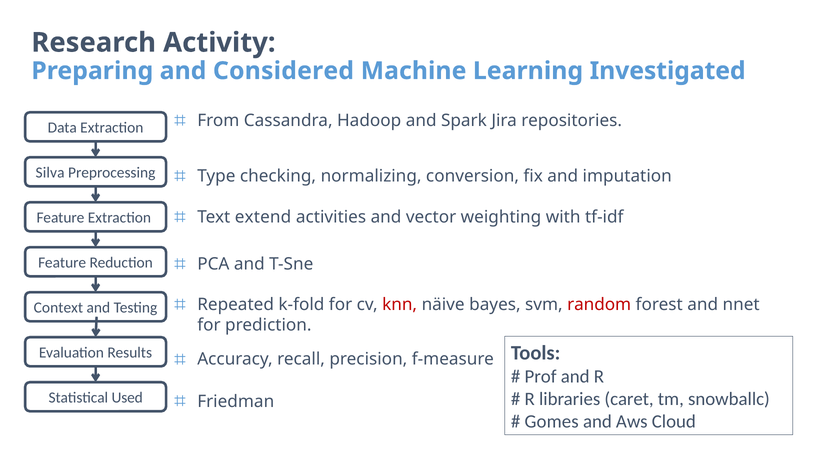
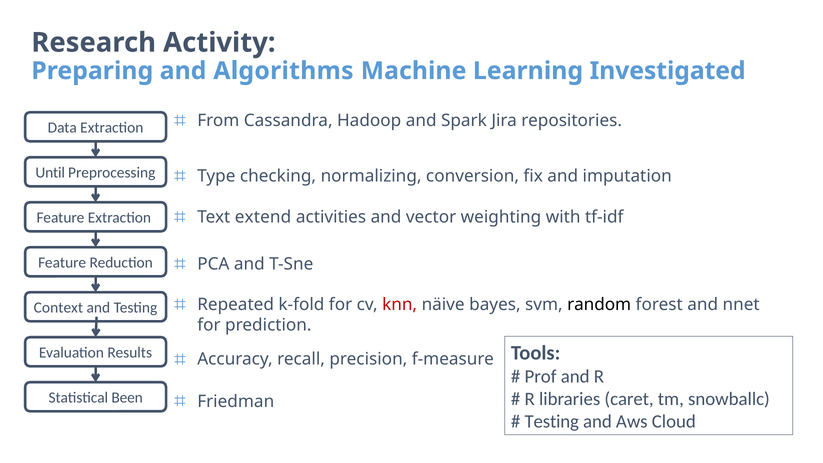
Considered: Considered -> Algorithms
Silva: Silva -> Until
random colour: red -> black
Used: Used -> Been
Gomes at (552, 422): Gomes -> Testing
